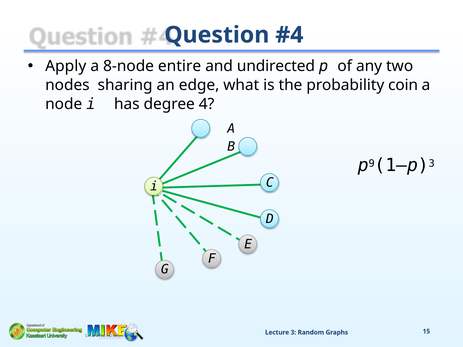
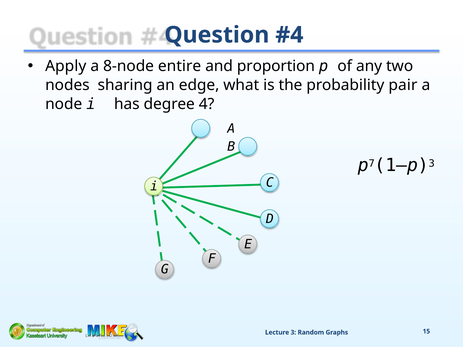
undirected: undirected -> proportion
coin: coin -> pair
9: 9 -> 7
